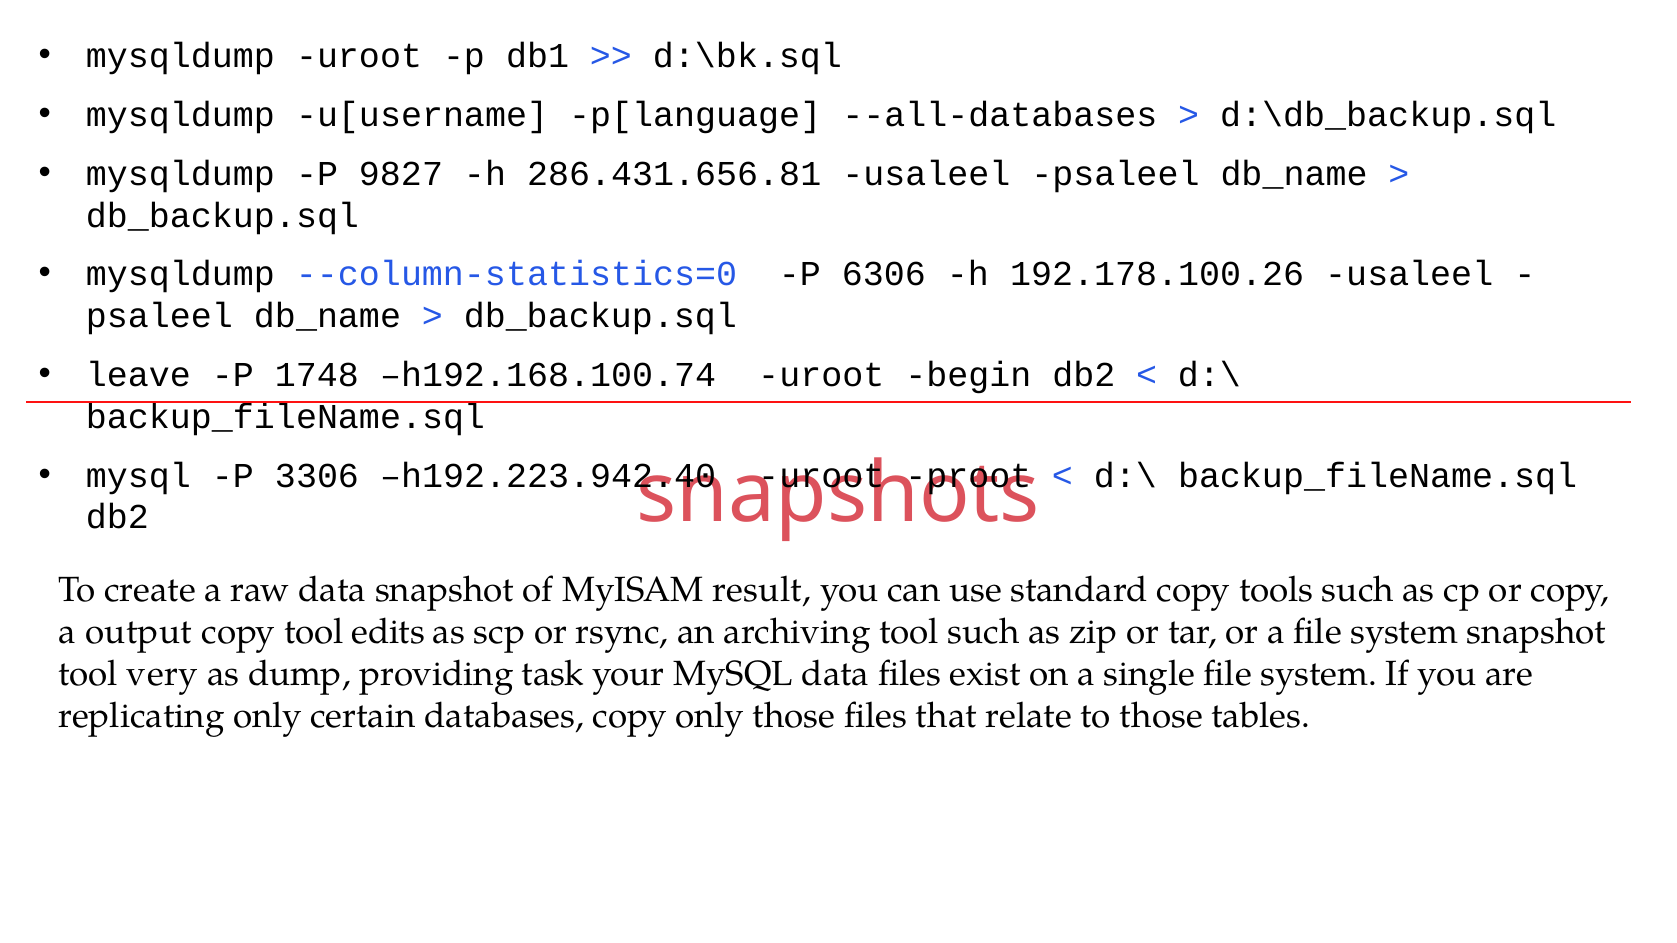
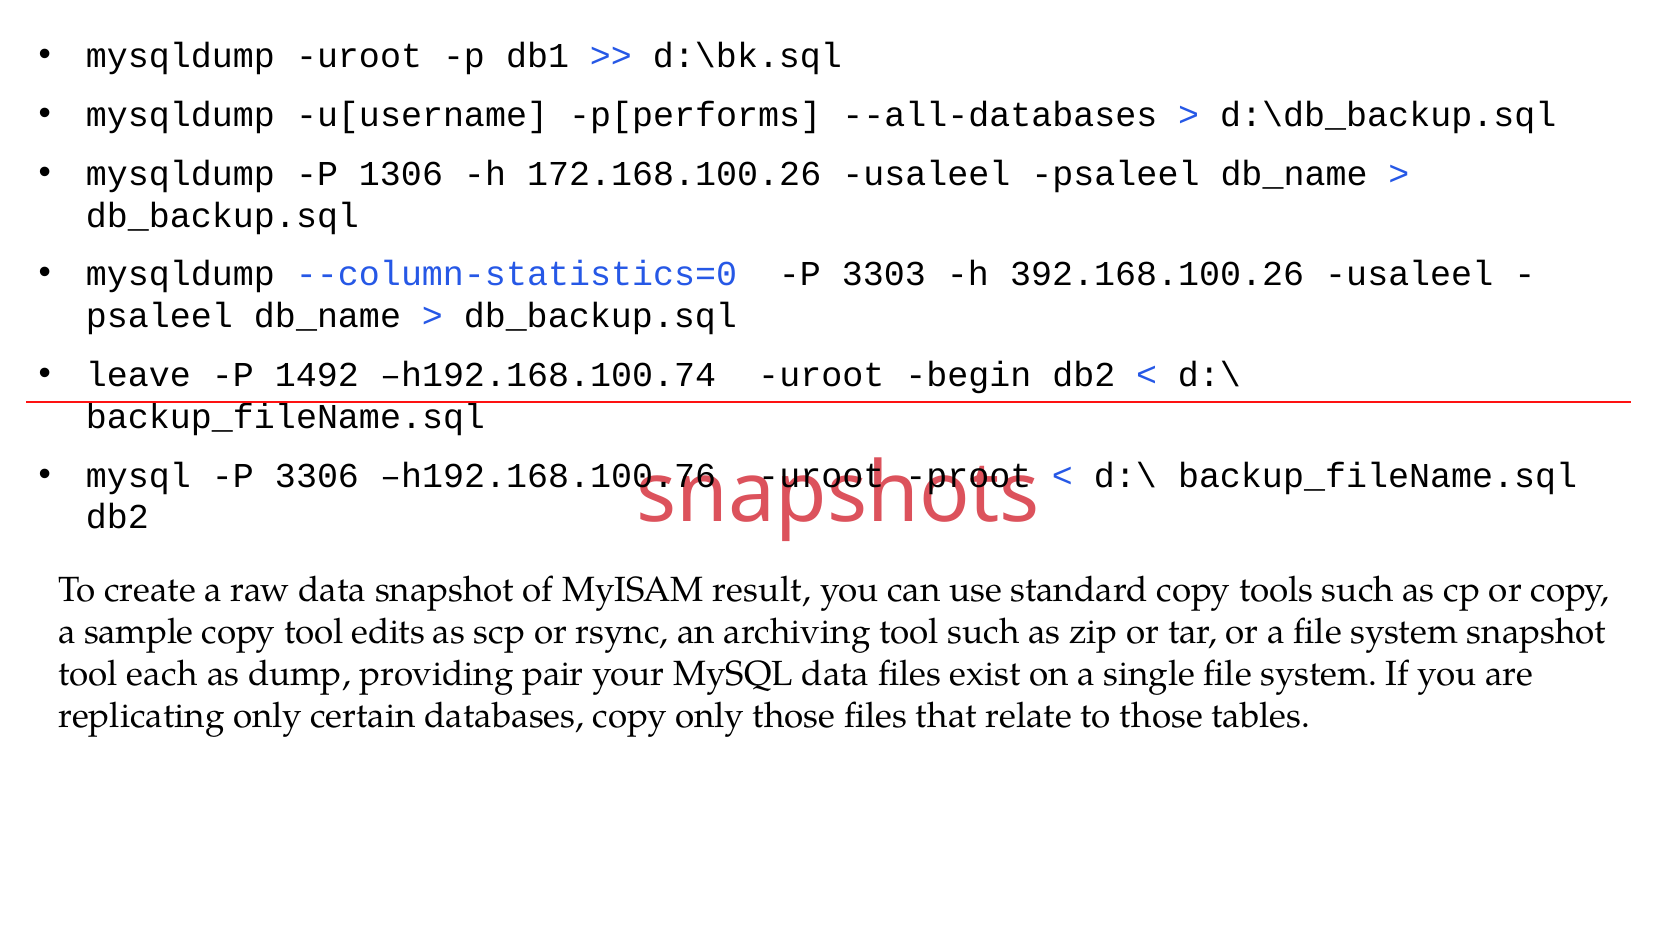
p[language: p[language -> p[performs
9827: 9827 -> 1306
286.431.656.81: 286.431.656.81 -> 172.168.100.26
6306: 6306 -> 3303
192.178.100.26: 192.178.100.26 -> 392.168.100.26
1748: 1748 -> 1492
h192.223.942.40: h192.223.942.40 -> h192.168.100.76
output: output -> sample
very: very -> each
task: task -> pair
